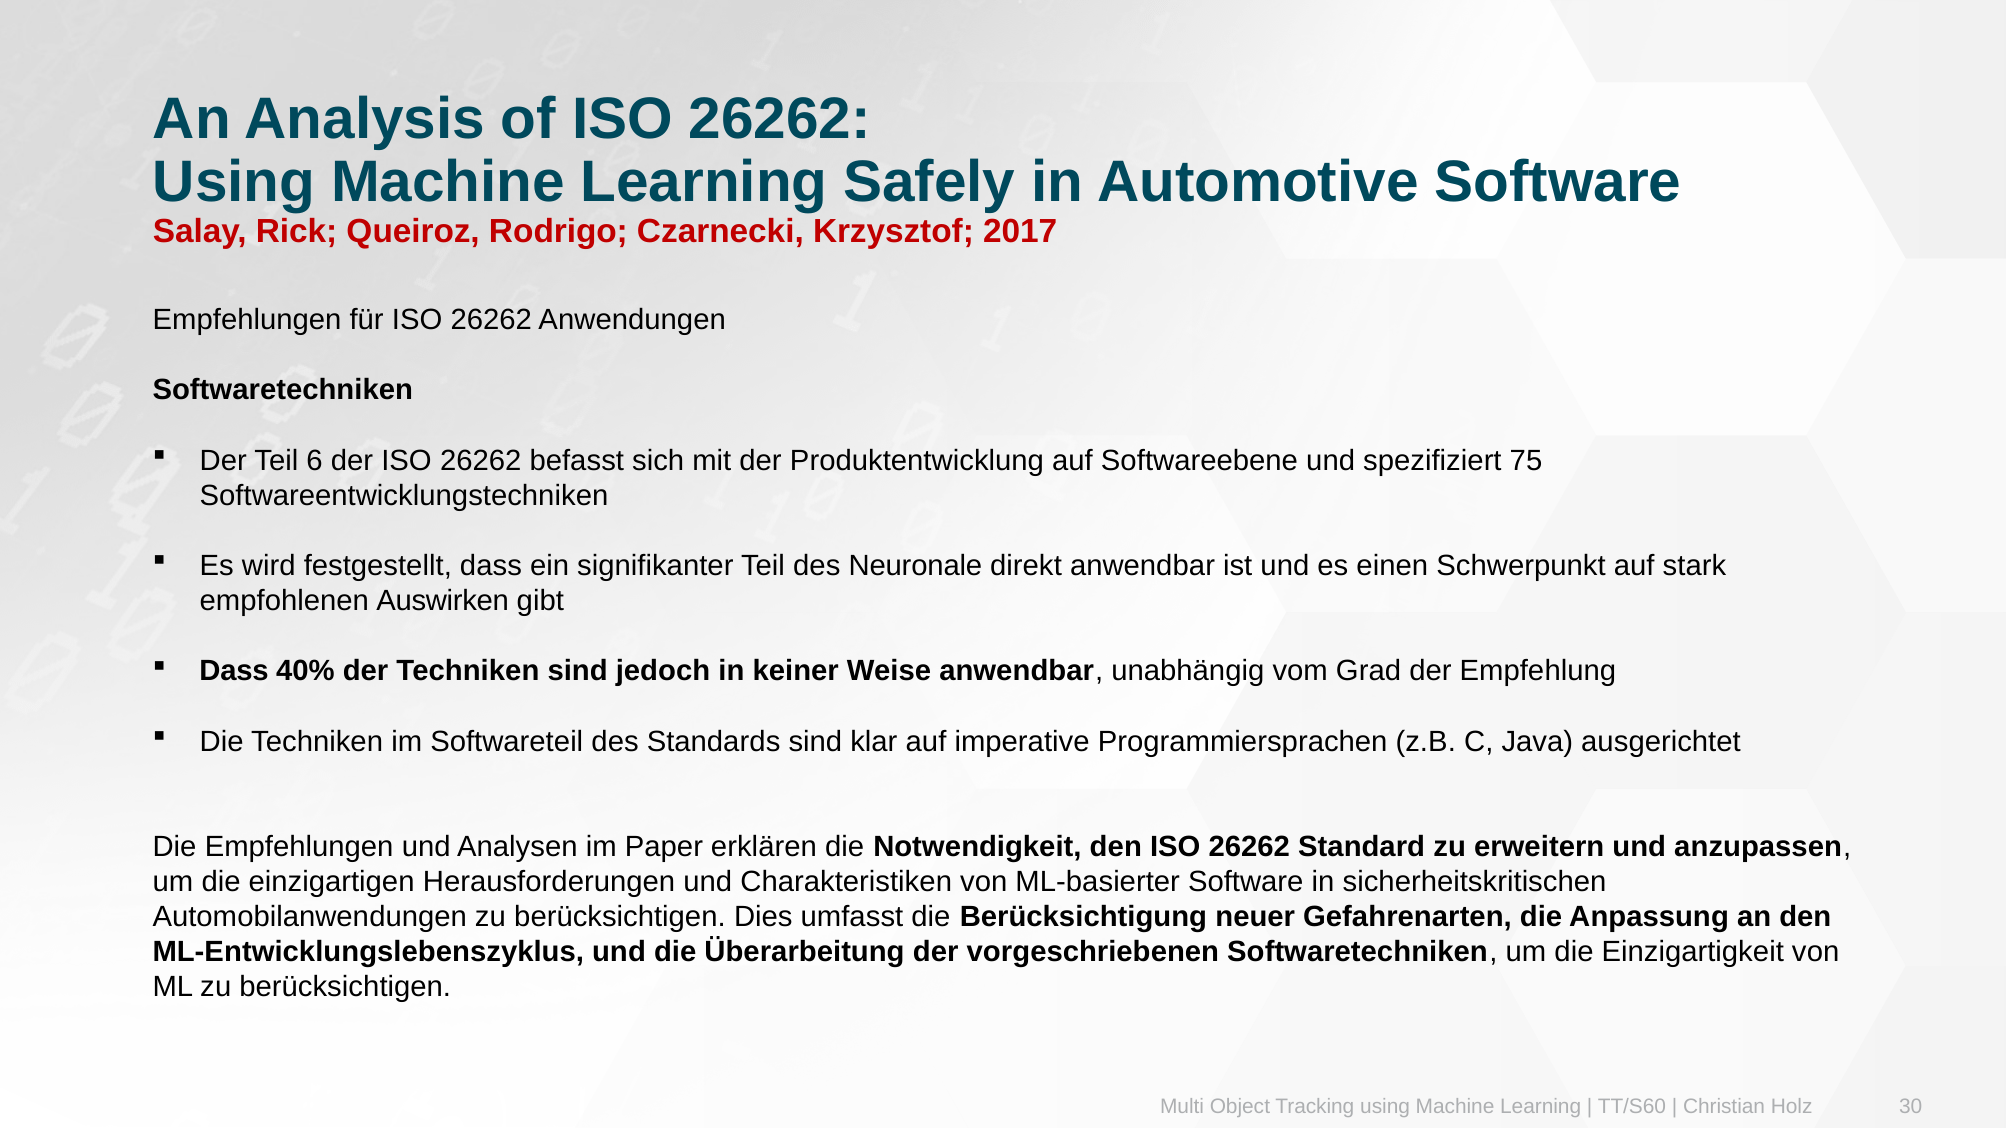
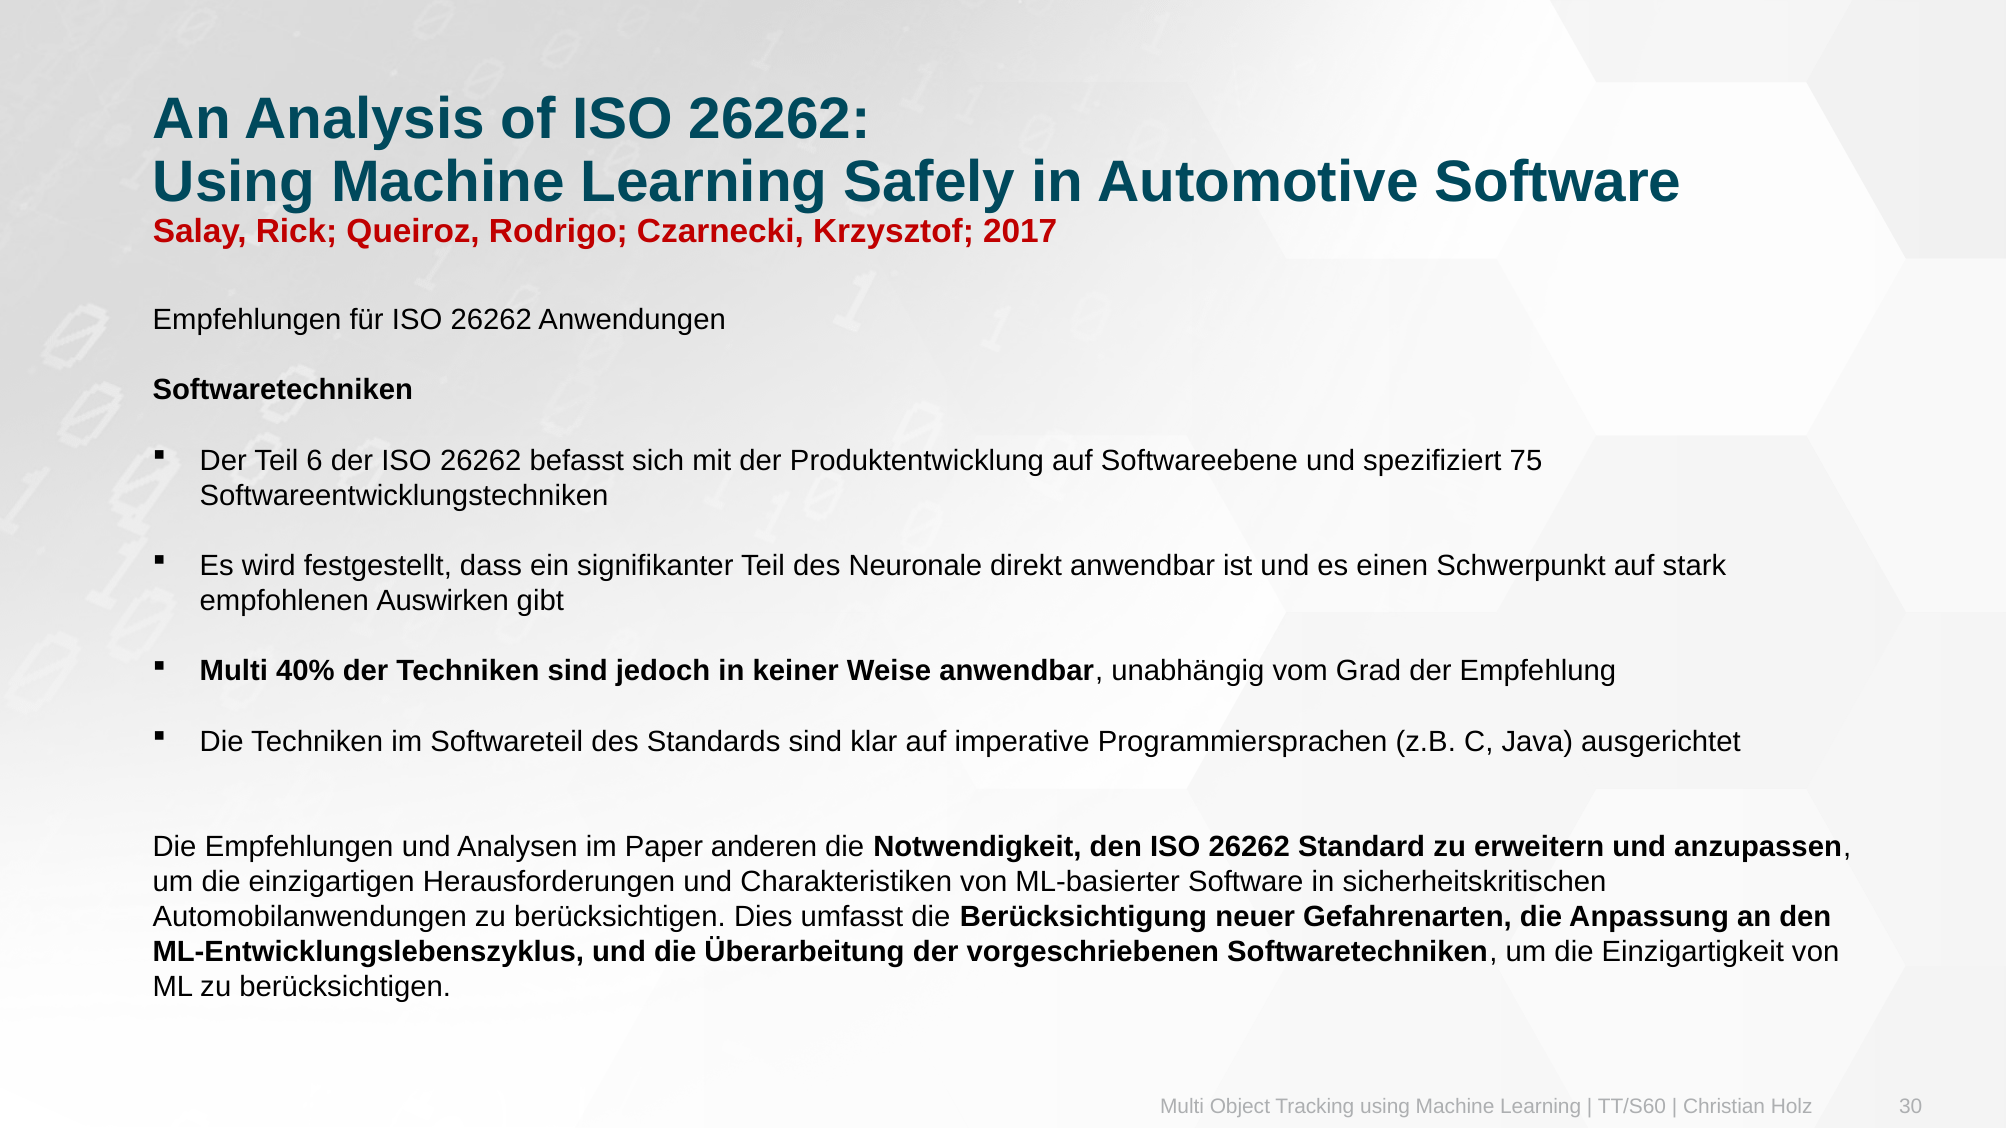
Dass at (234, 671): Dass -> Multi
erklären: erklären -> anderen
